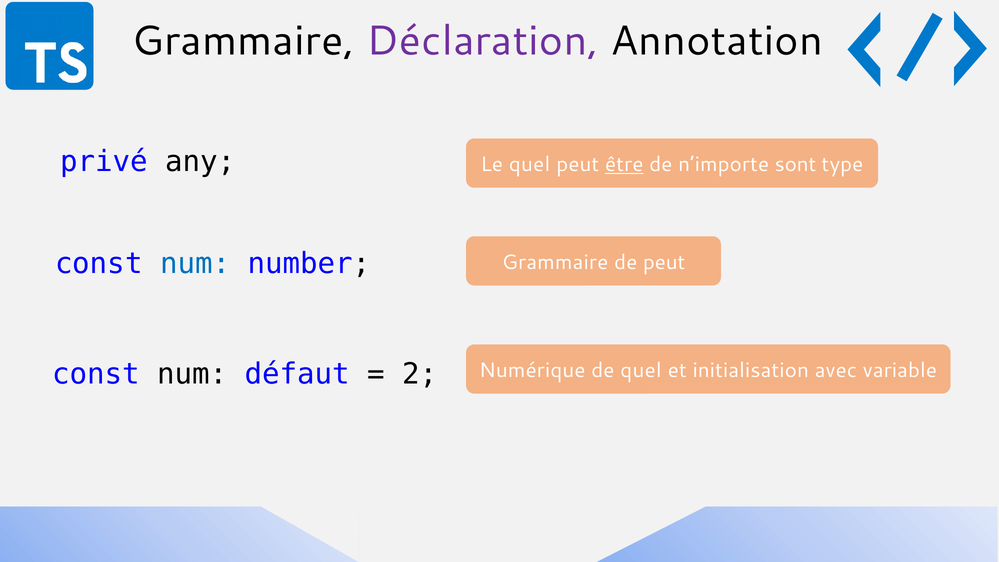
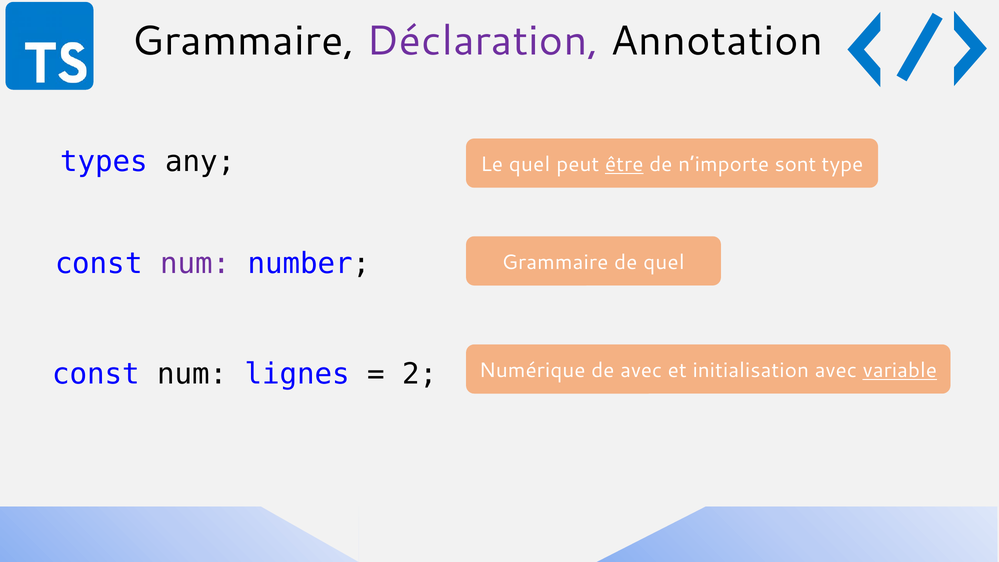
privé: privé -> types
num at (195, 264) colour: blue -> purple
de peut: peut -> quel
défaut: défaut -> lignes
de quel: quel -> avec
variable underline: none -> present
